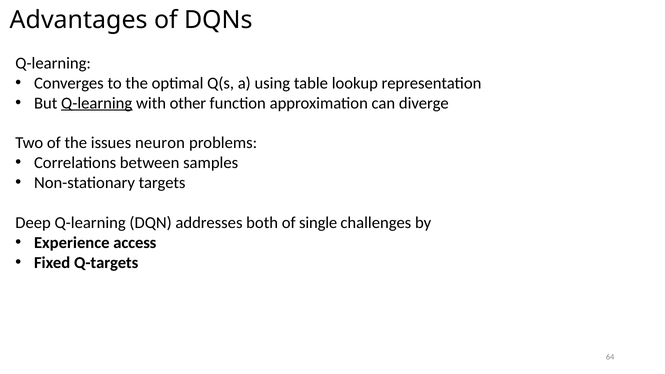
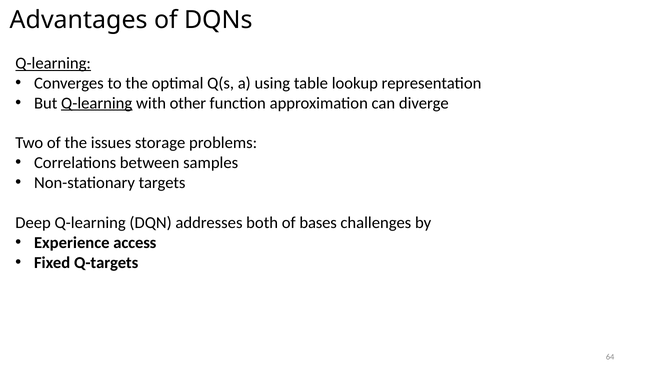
Q-learning at (53, 63) underline: none -> present
neuron: neuron -> storage
single: single -> bases
